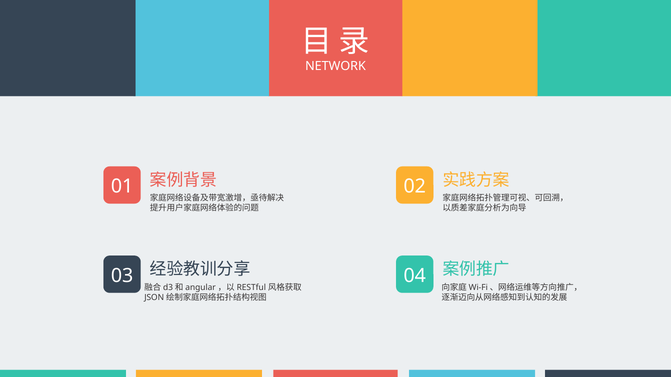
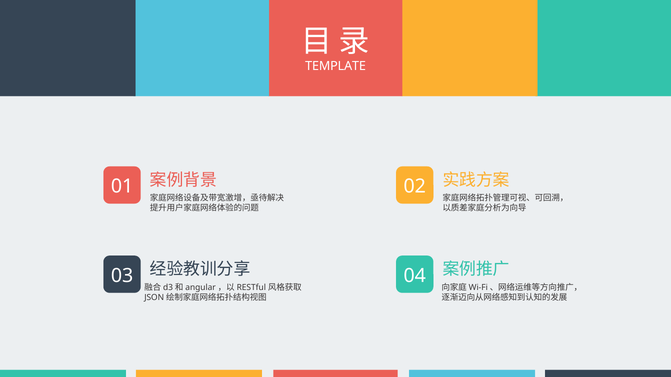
NETWORK: NETWORK -> TEMPLATE
